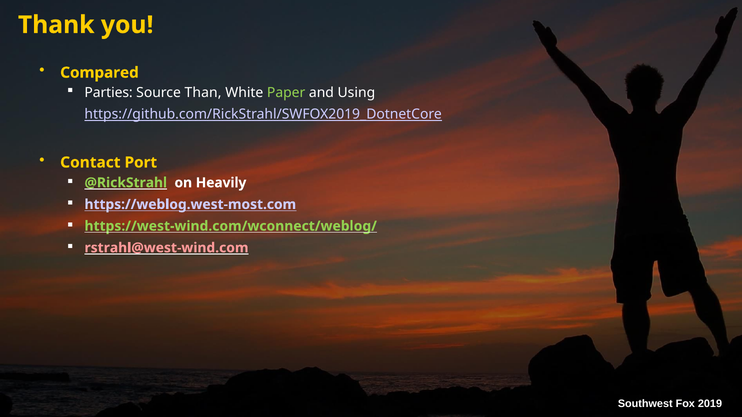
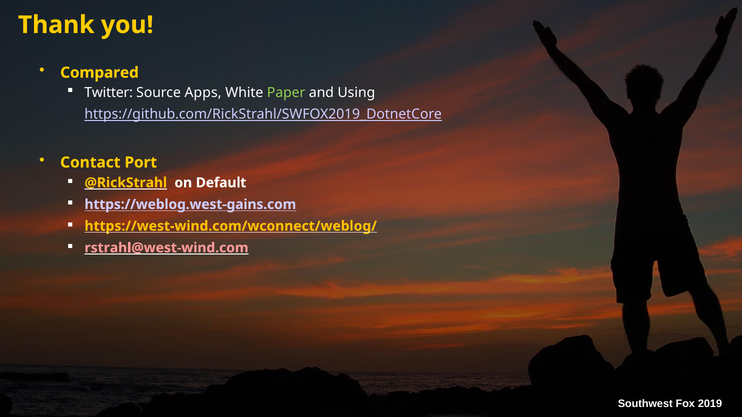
Parties: Parties -> Twitter
Than: Than -> Apps
@RickStrahl colour: light green -> yellow
Heavily: Heavily -> Default
https://weblog.west-most.com: https://weblog.west-most.com -> https://weblog.west-gains.com
https://west-wind.com/wconnect/weblog/ colour: light green -> yellow
